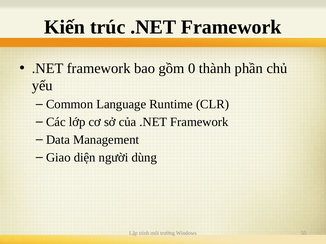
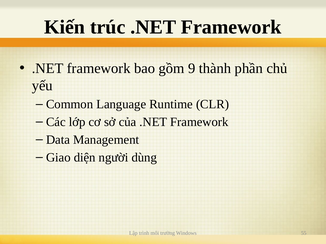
0: 0 -> 9
